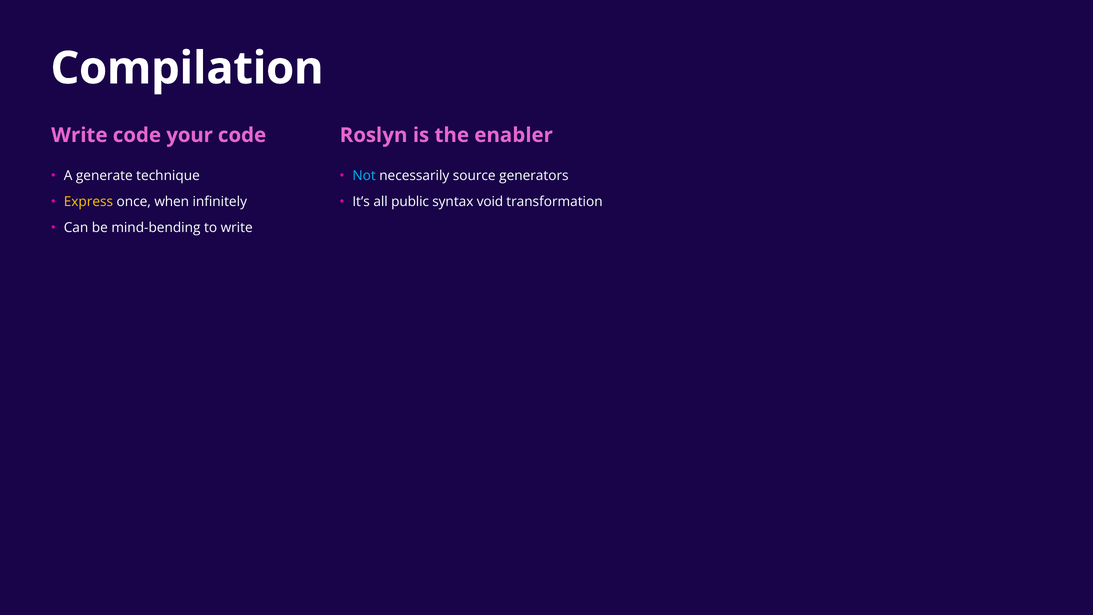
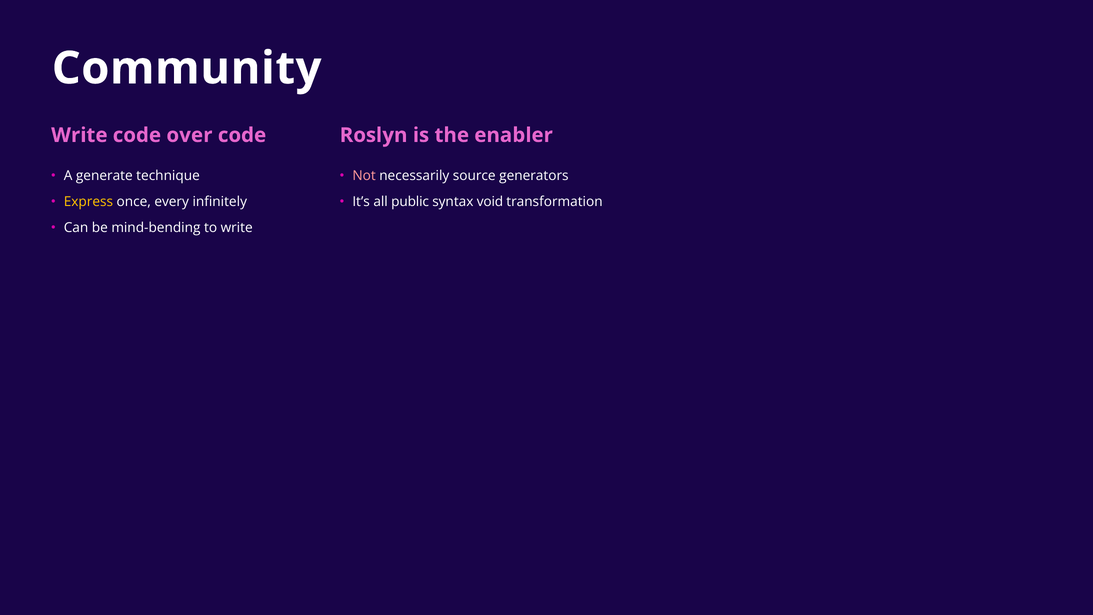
Compilation: Compilation -> Community
your: your -> over
Not colour: light blue -> pink
when: when -> every
